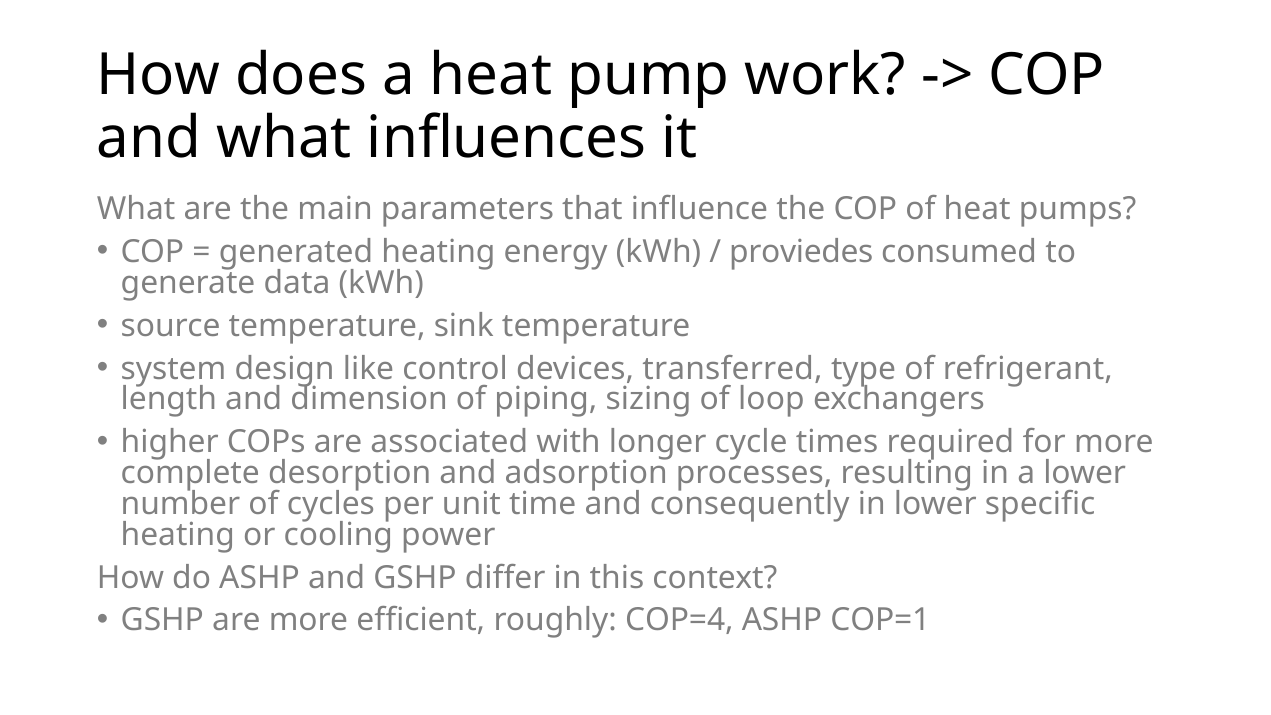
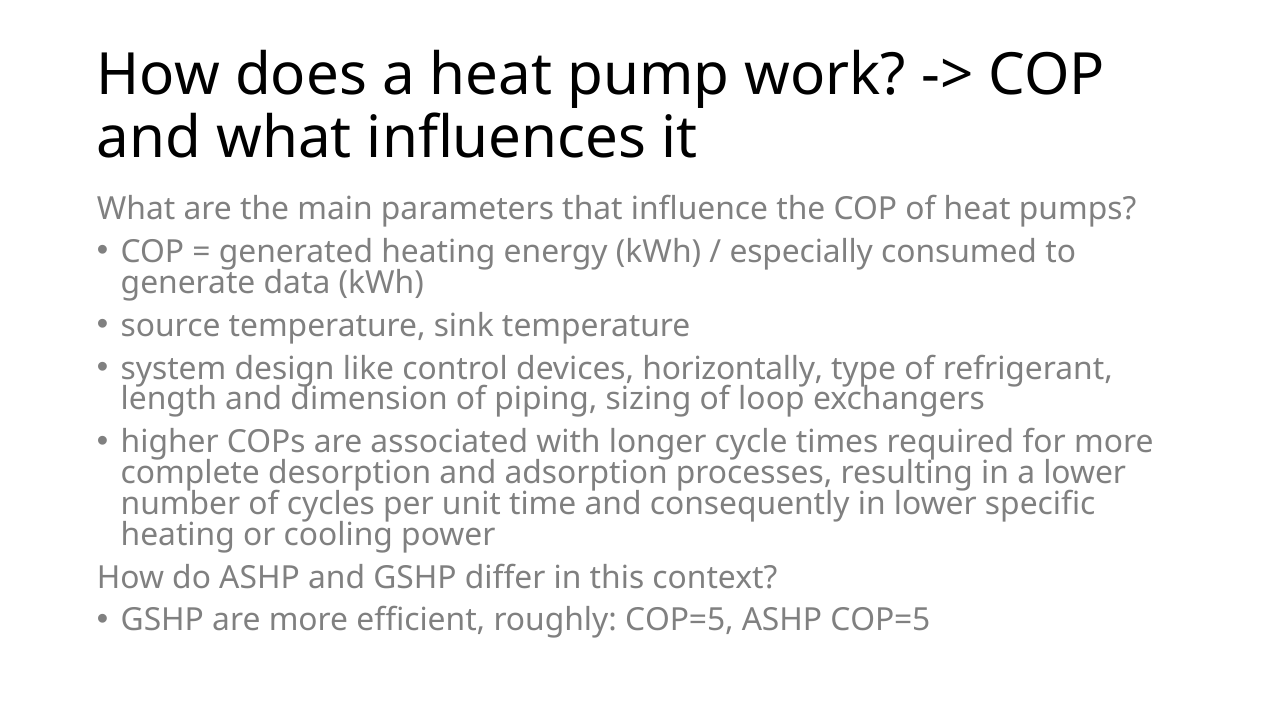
proviedes: proviedes -> especially
transferred: transferred -> horizontally
roughly COP=4: COP=4 -> COP=5
ASHP COP=1: COP=1 -> COP=5
